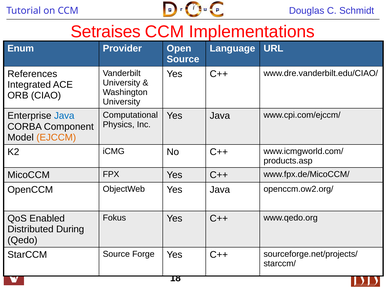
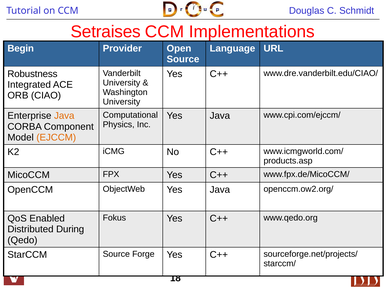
Enum: Enum -> Begin
References: References -> Robustness
Java at (64, 116) colour: blue -> orange
